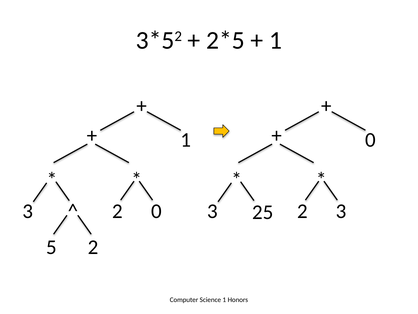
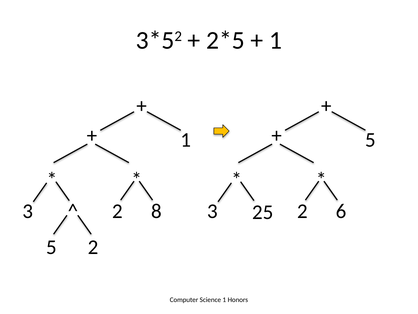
0 at (371, 140): 0 -> 5
2 0: 0 -> 8
2 3: 3 -> 6
